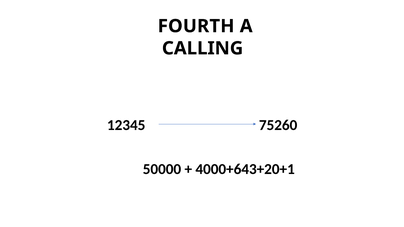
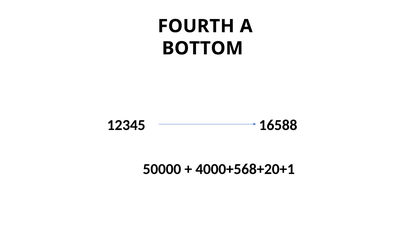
CALLING: CALLING -> BOTTOM
75260: 75260 -> 16588
4000+643+20+1: 4000+643+20+1 -> 4000+568+20+1
